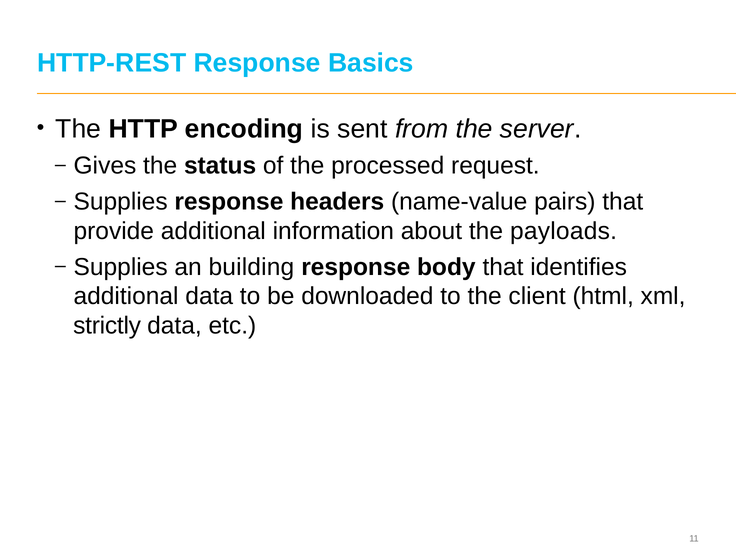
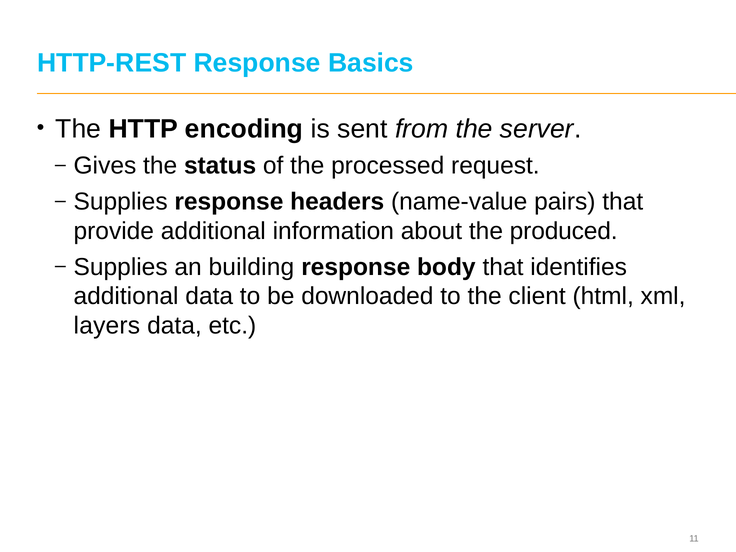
payloads: payloads -> produced
strictly: strictly -> layers
